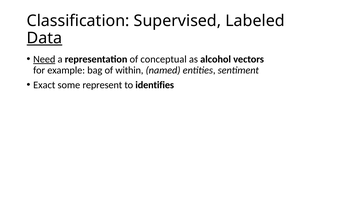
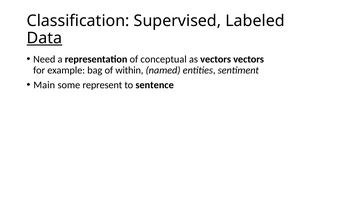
Need underline: present -> none
as alcohol: alcohol -> vectors
Exact: Exact -> Main
identifies: identifies -> sentence
